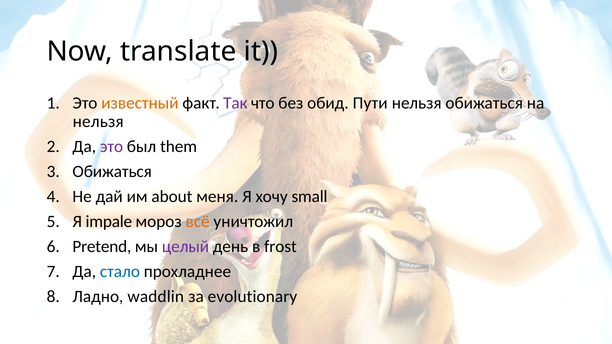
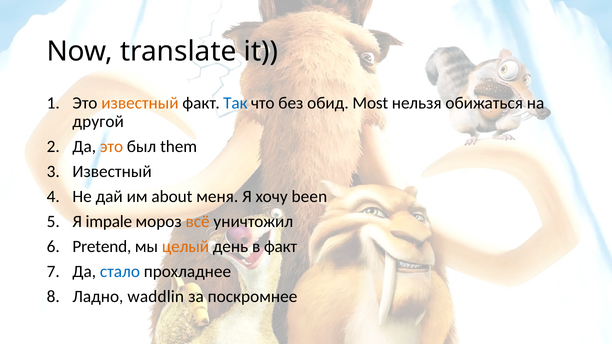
Так colour: purple -> blue
Пути: Пути -> Most
нельзя at (98, 122): нельзя -> другой
это at (112, 147) colour: purple -> orange
Обижаться at (112, 172): Обижаться -> Известный
small: small -> been
целый colour: purple -> orange
в frost: frost -> факт
evolutionary: evolutionary -> поскромнее
